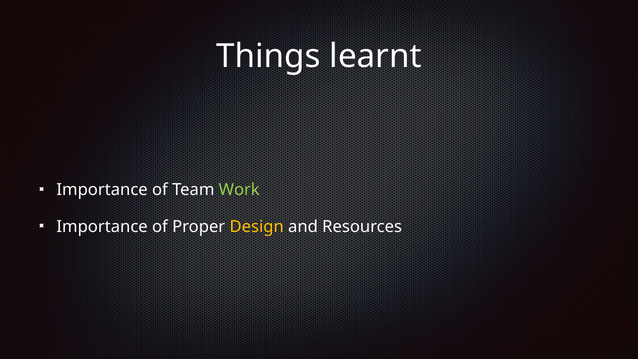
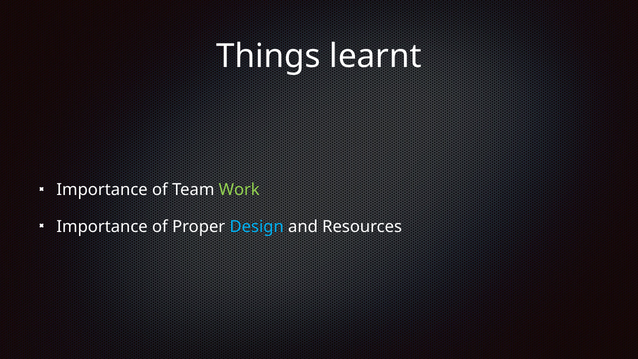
Design colour: yellow -> light blue
